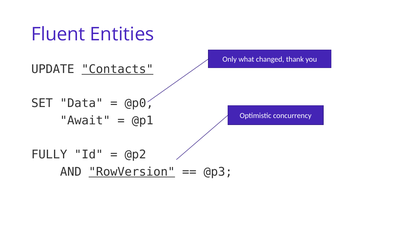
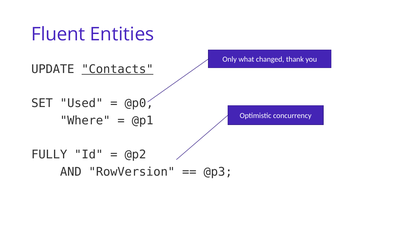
Data: Data -> Used
Await: Await -> Where
RowVersion underline: present -> none
